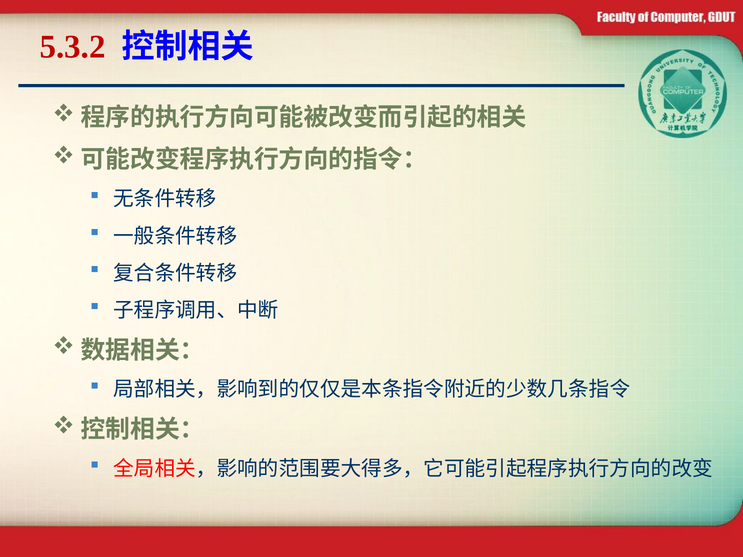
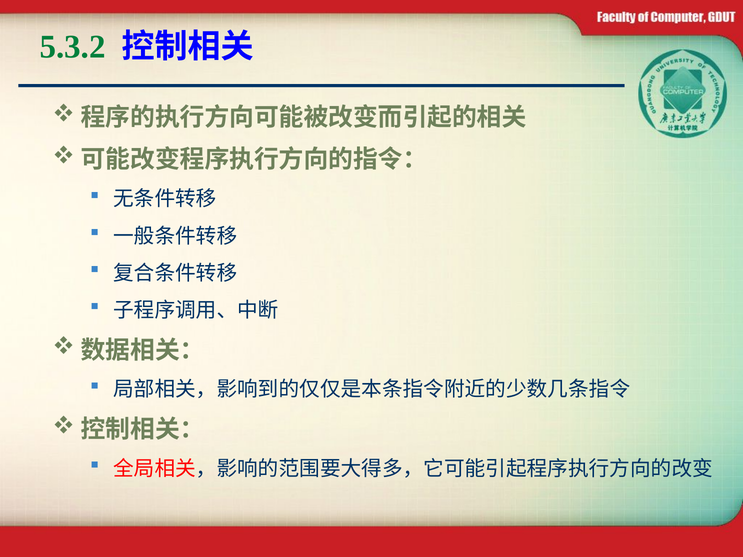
5.3.2 colour: red -> green
